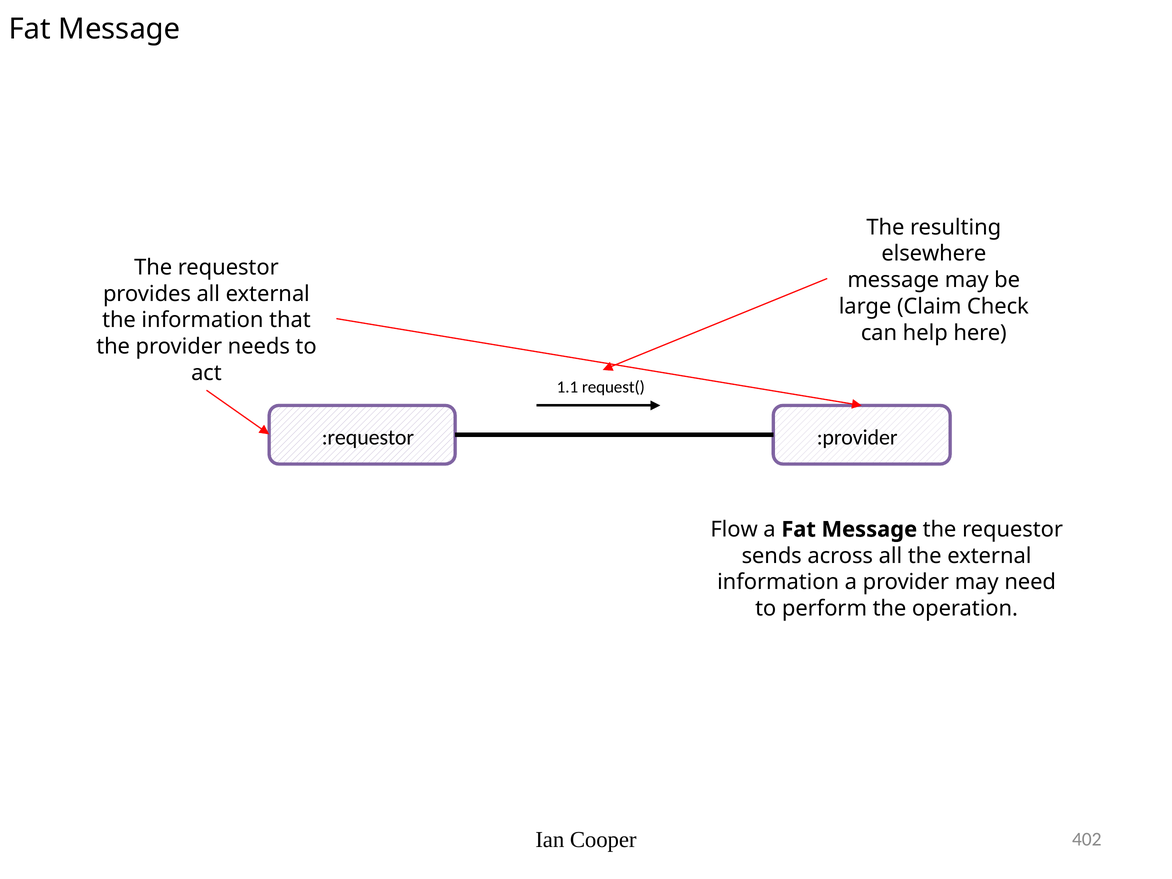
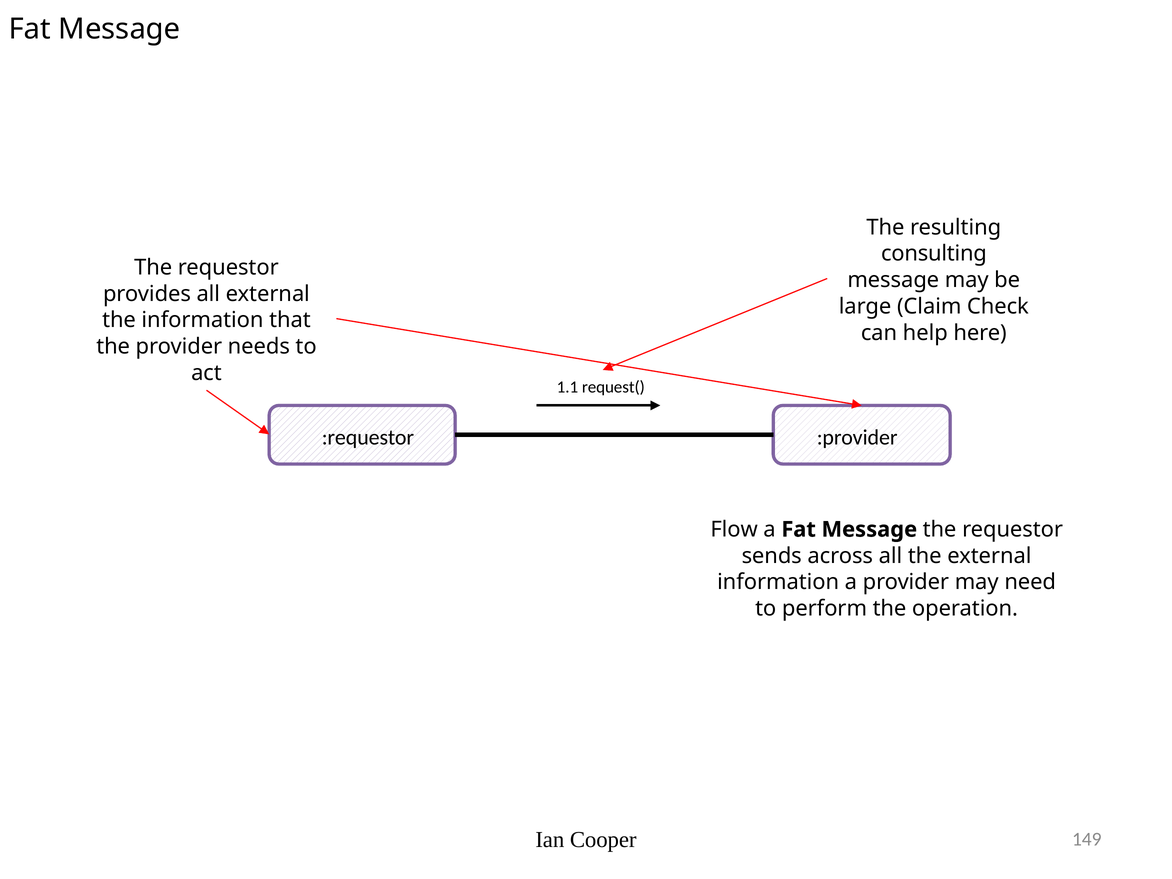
elsewhere: elsewhere -> consulting
402: 402 -> 149
